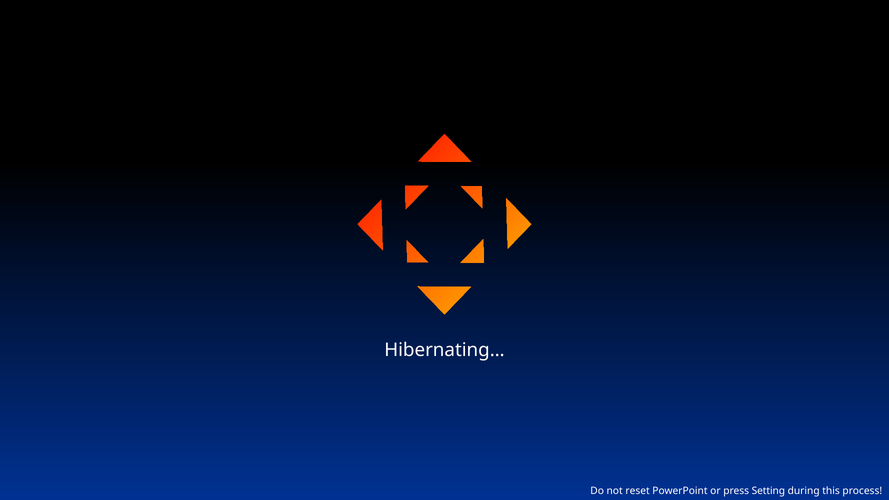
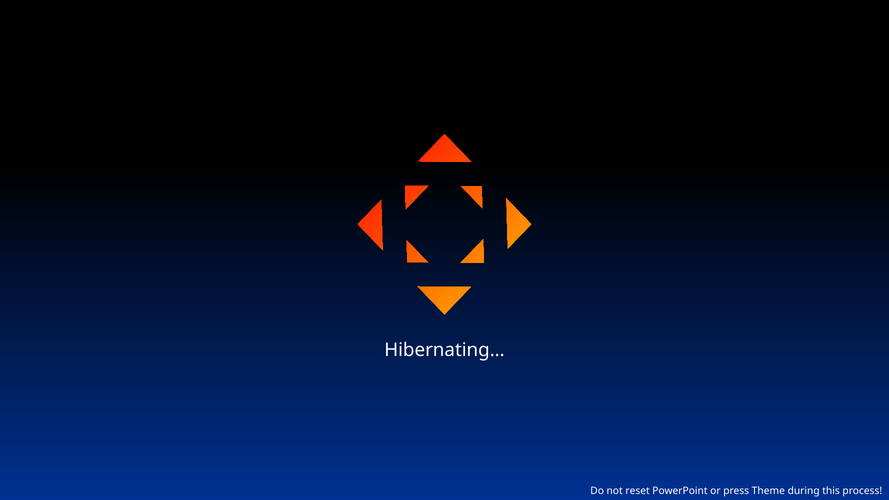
Setting: Setting -> Theme
